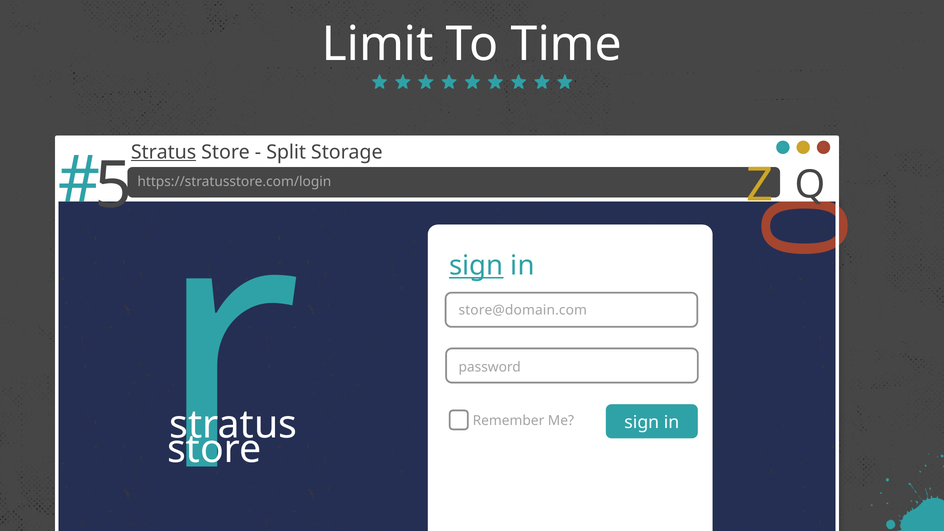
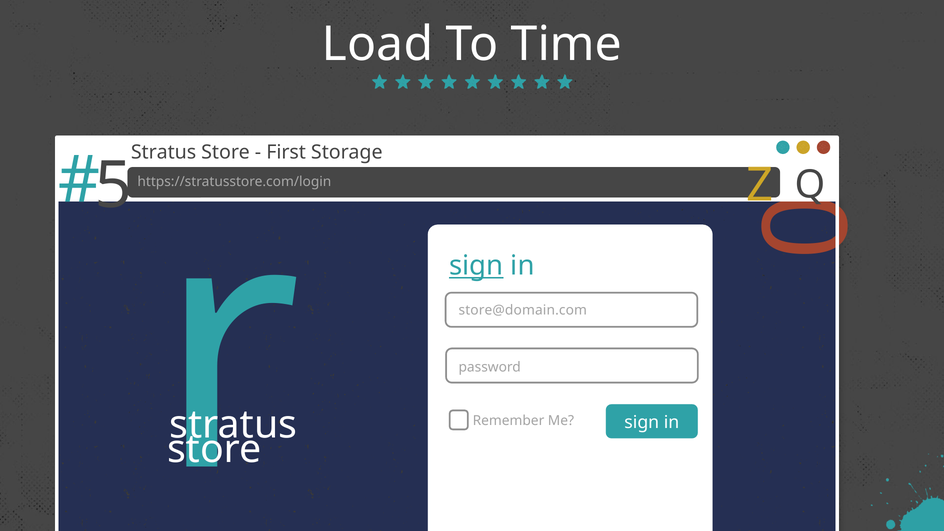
Limit: Limit -> Load
Stratus at (164, 152) underline: present -> none
Split: Split -> First
